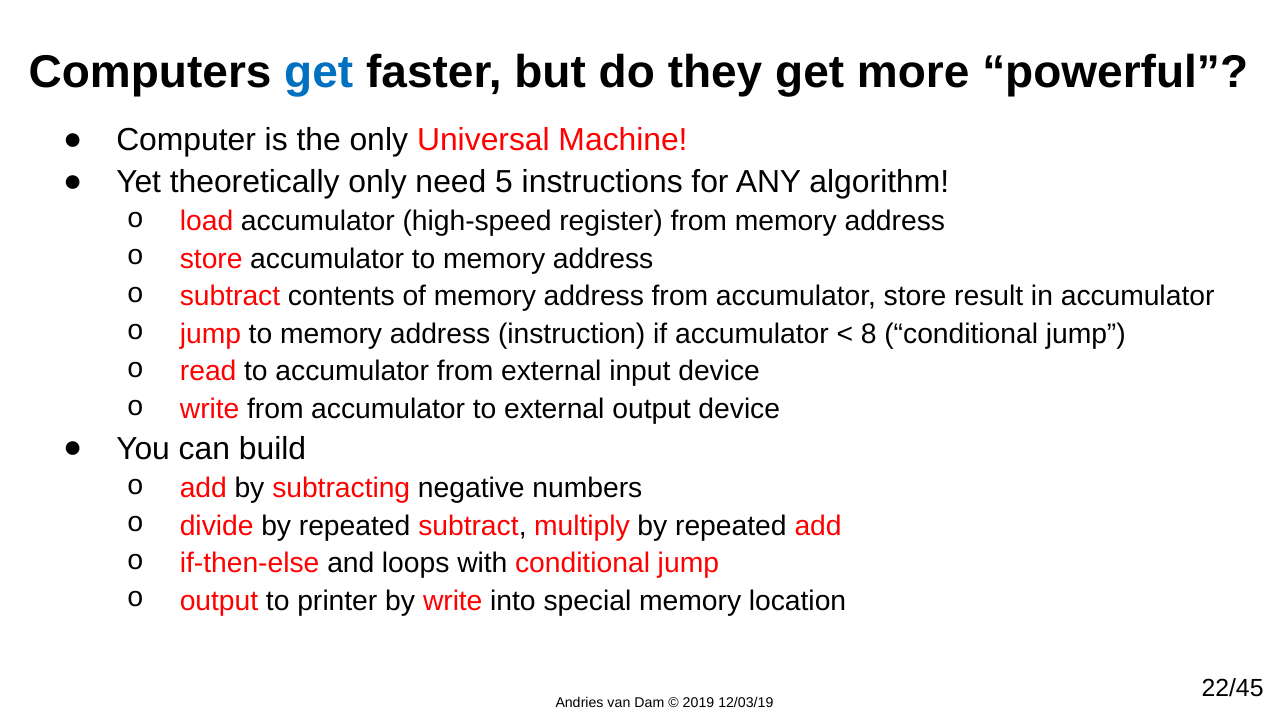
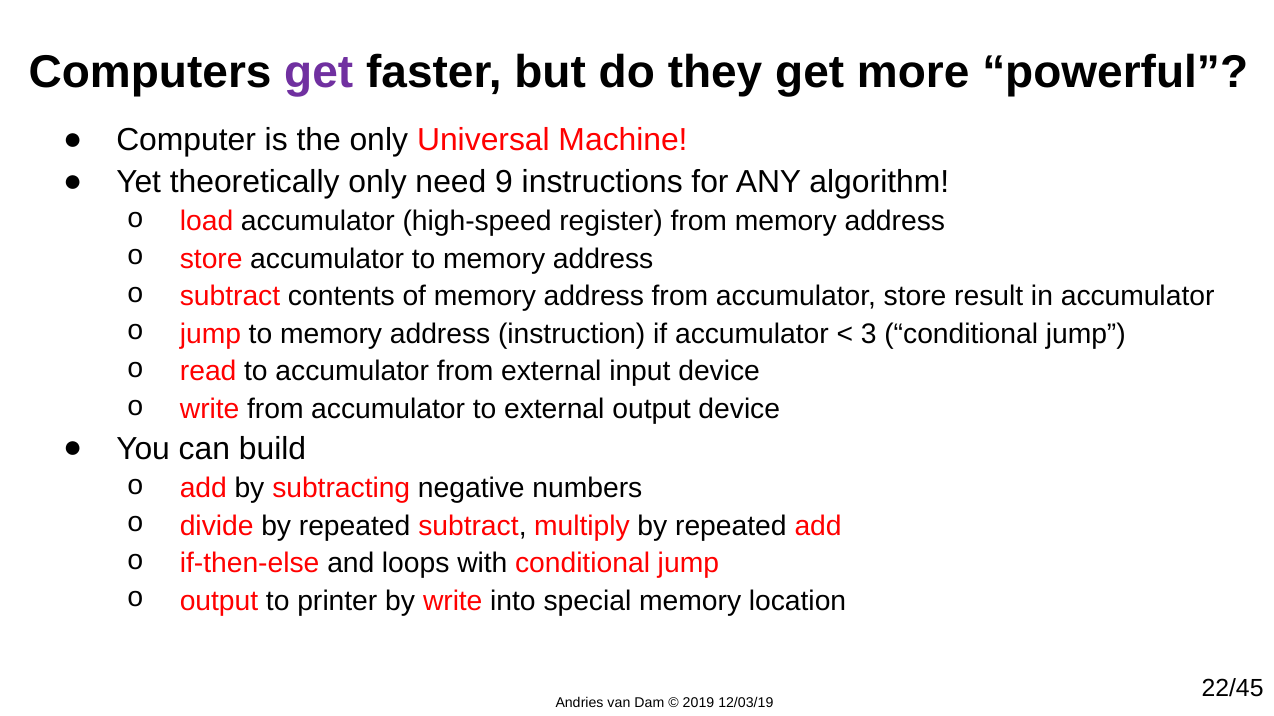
get at (319, 73) colour: blue -> purple
5: 5 -> 9
8: 8 -> 3
